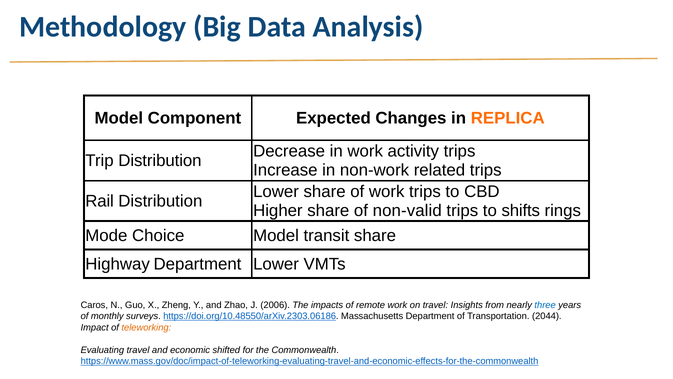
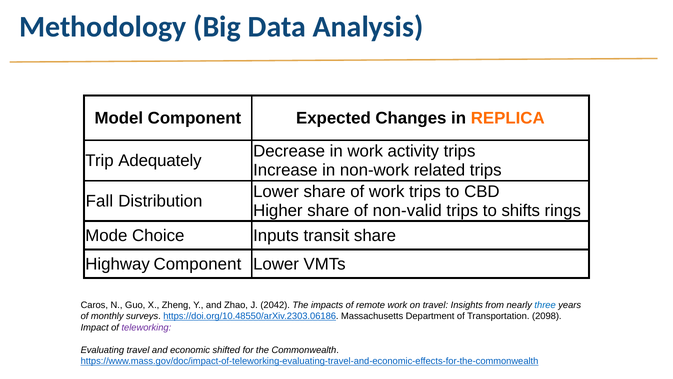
Trip Distribution: Distribution -> Adequately
Rail: Rail -> Fall
Choice Model: Model -> Inputs
Highway Department: Department -> Component
2006: 2006 -> 2042
2044: 2044 -> 2098
teleworking colour: orange -> purple
